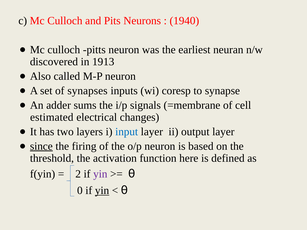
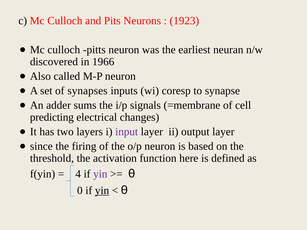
1940: 1940 -> 1923
1913: 1913 -> 1966
estimated: estimated -> predicting
input colour: blue -> purple
since underline: present -> none
2: 2 -> 4
